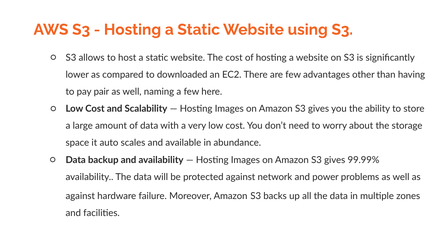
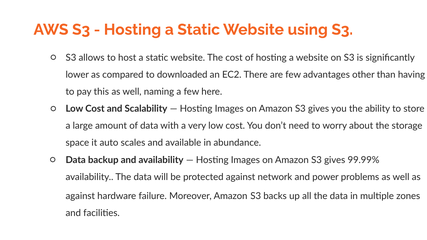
pair: pair -> this
